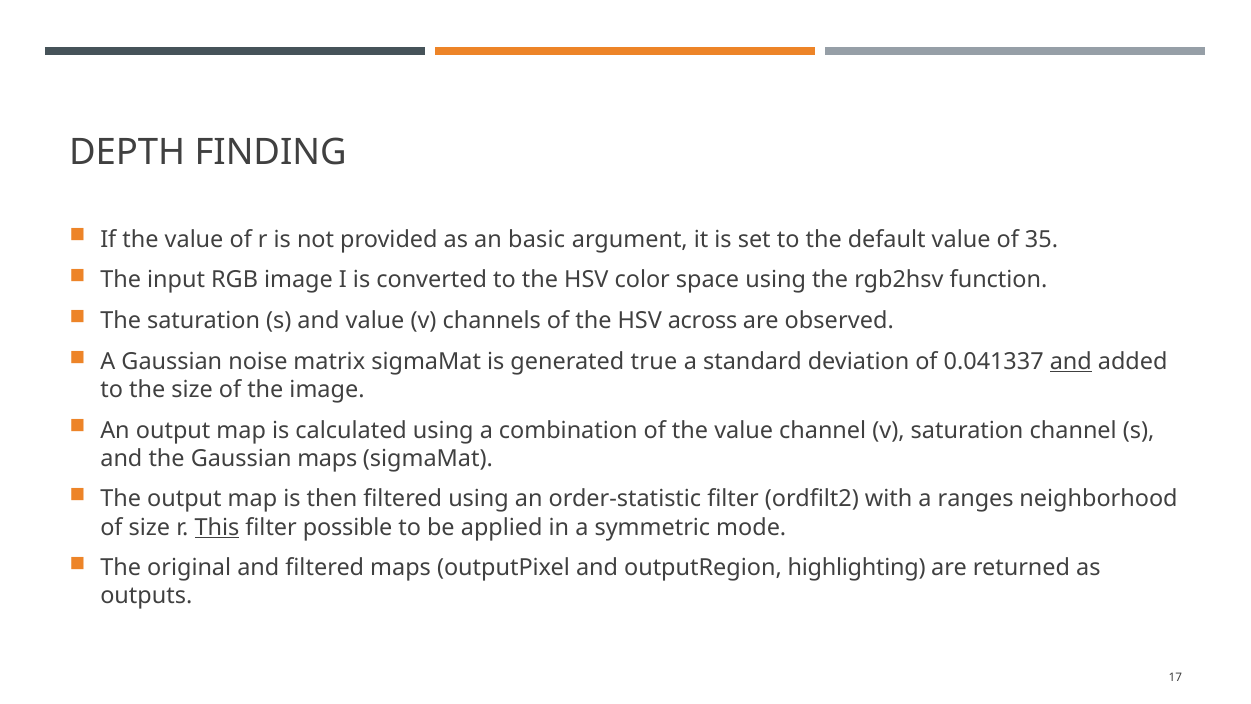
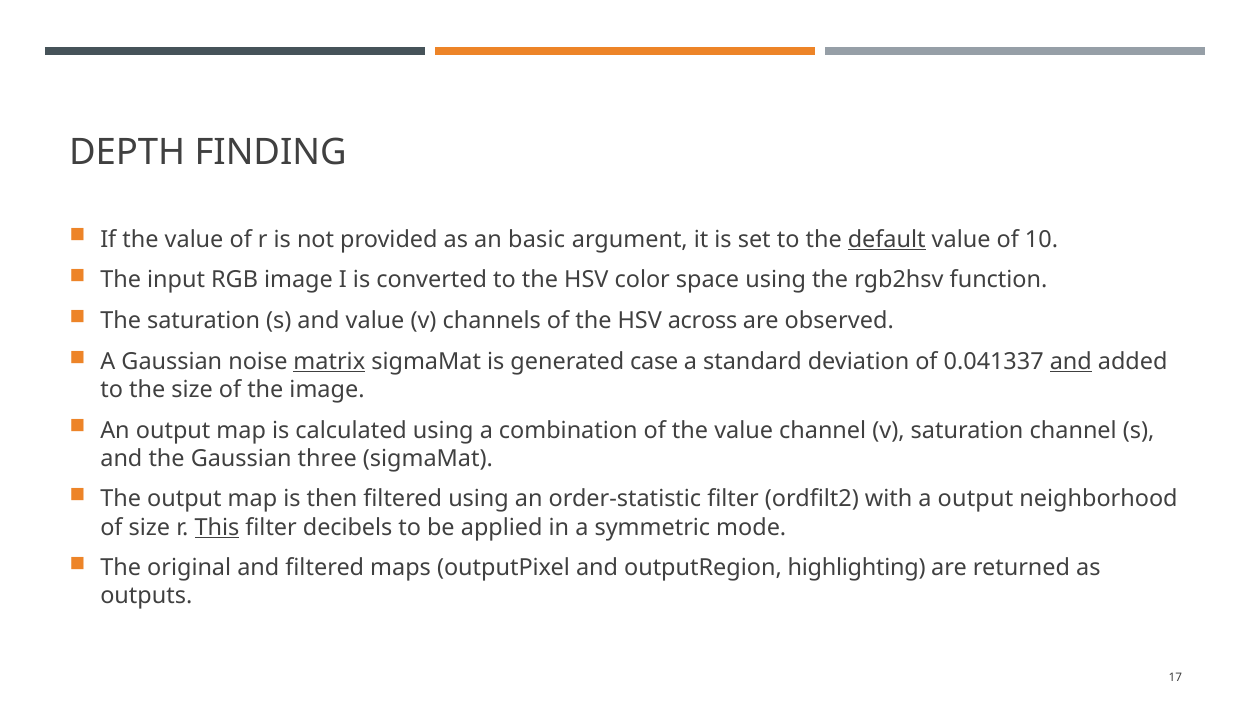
default underline: none -> present
35: 35 -> 10
matrix underline: none -> present
true: true -> case
Gaussian maps: maps -> three
a ranges: ranges -> output
possible: possible -> decibels
